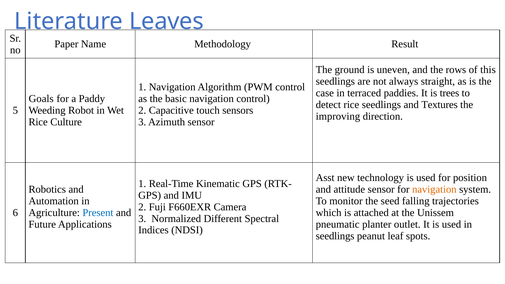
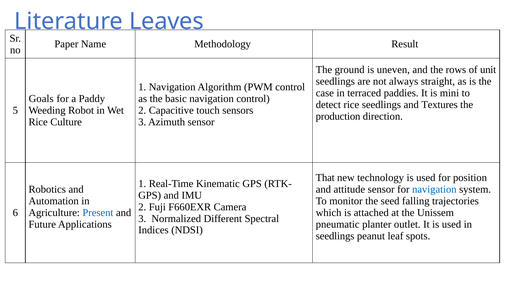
this: this -> unit
trees: trees -> mini
improving: improving -> production
Asst: Asst -> That
navigation at (434, 190) colour: orange -> blue
